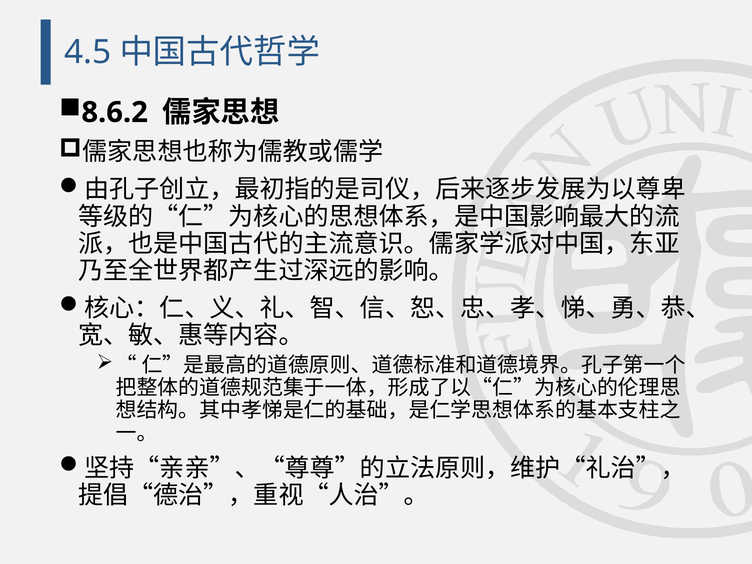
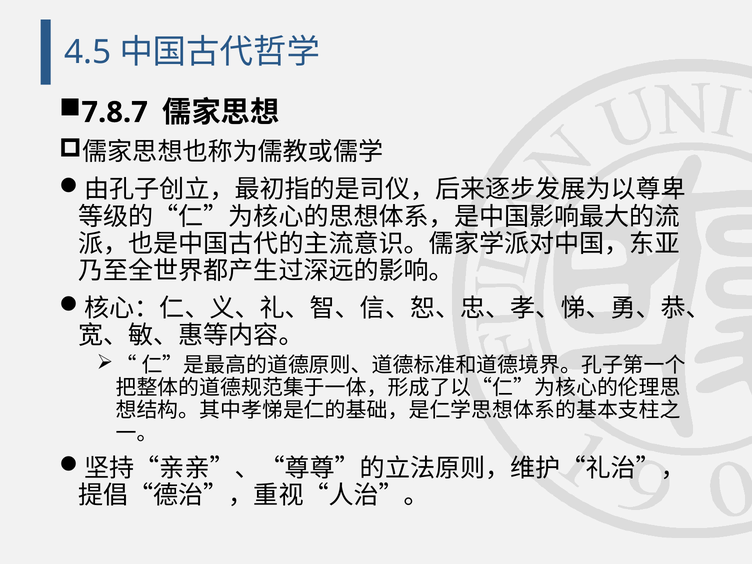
8.6.2: 8.6.2 -> 7.8.7
